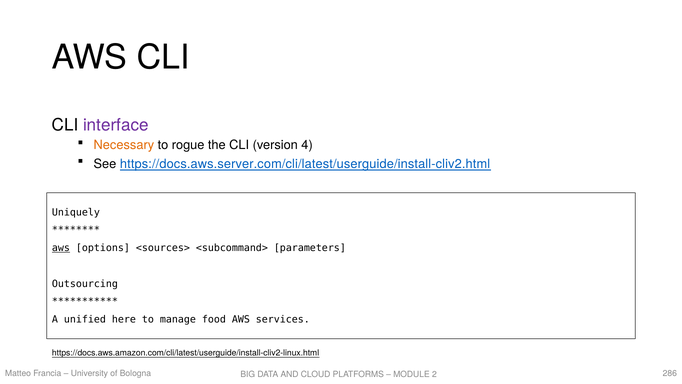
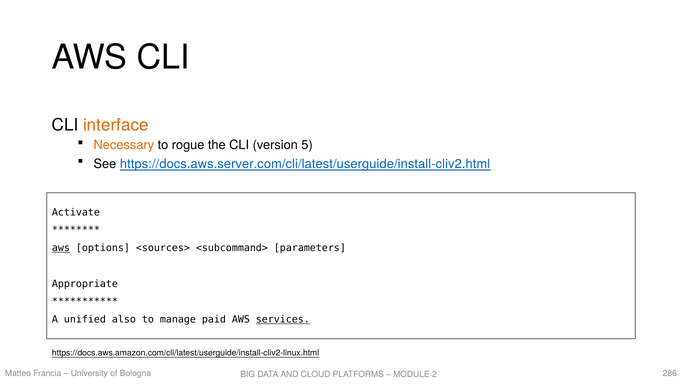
interface colour: purple -> orange
4: 4 -> 5
Uniquely: Uniquely -> Activate
Outsourcing: Outsourcing -> Appropriate
here: here -> also
food: food -> paid
services underline: none -> present
